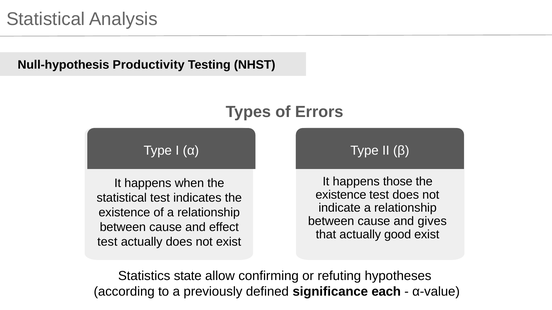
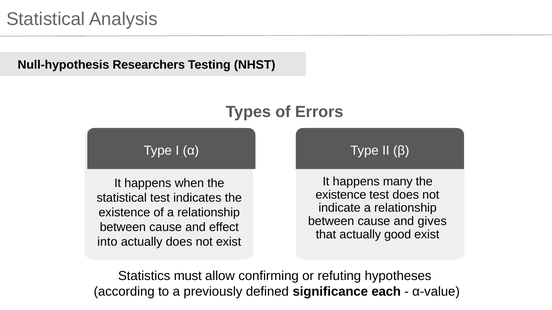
Productivity: Productivity -> Researchers
those: those -> many
test at (107, 242): test -> into
state: state -> must
